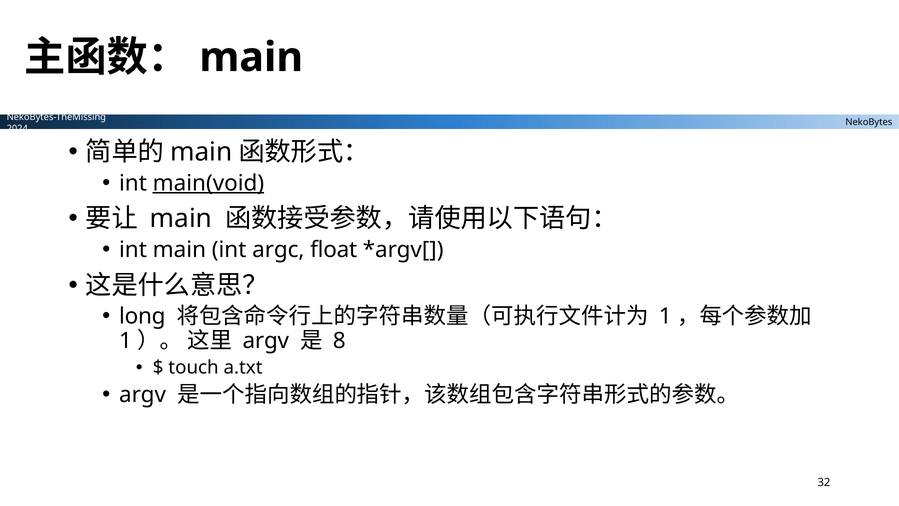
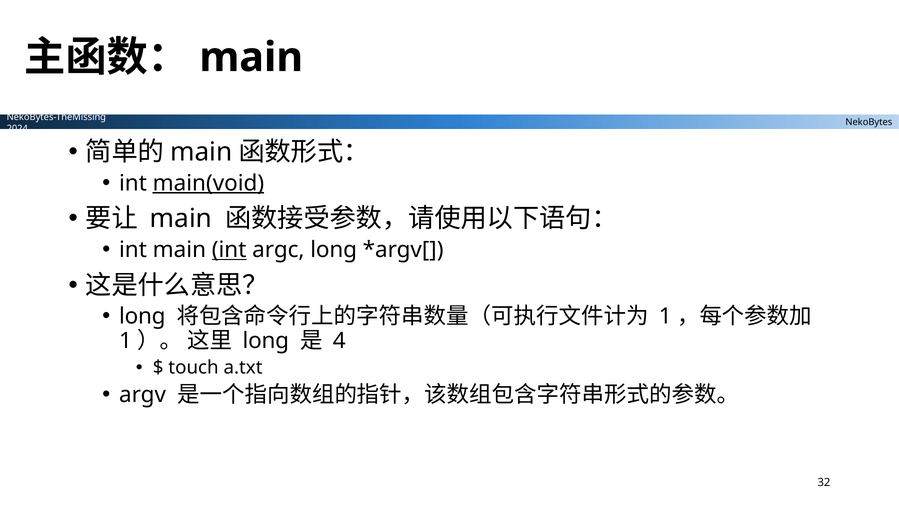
int at (229, 250) underline: none -> present
argc float: float -> long
argv at (266, 341): argv -> long
8: 8 -> 4
